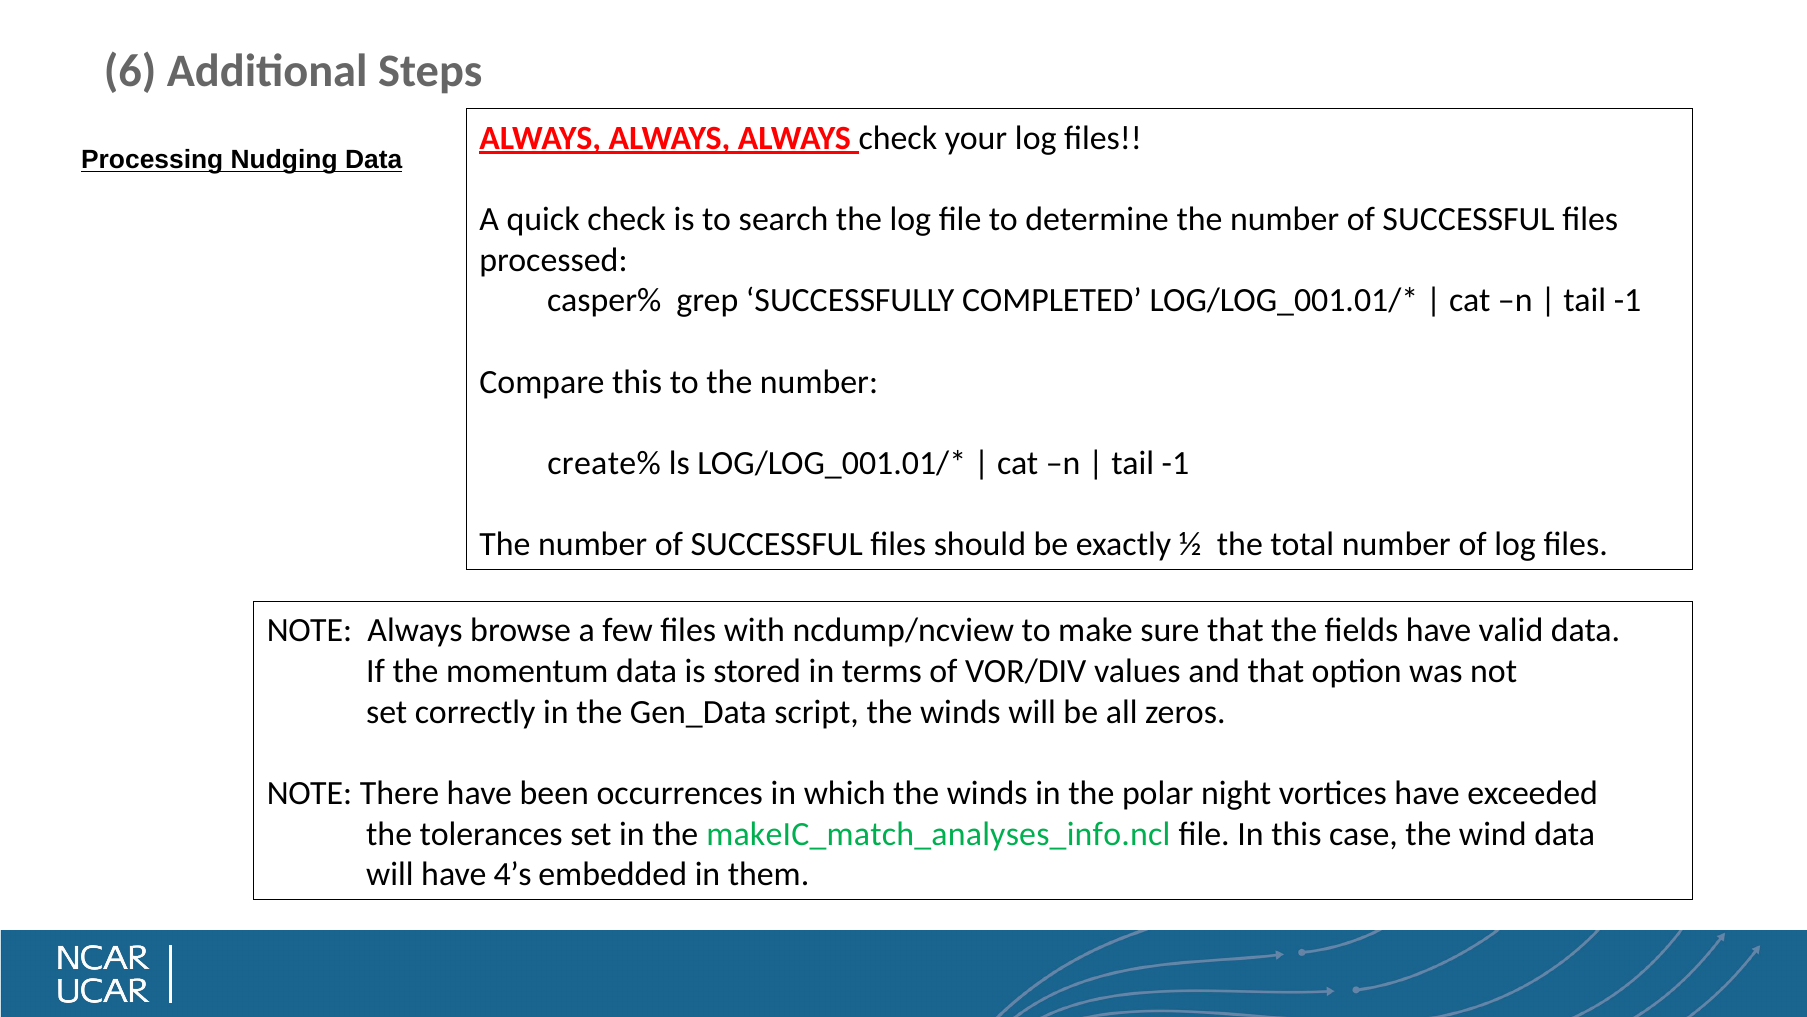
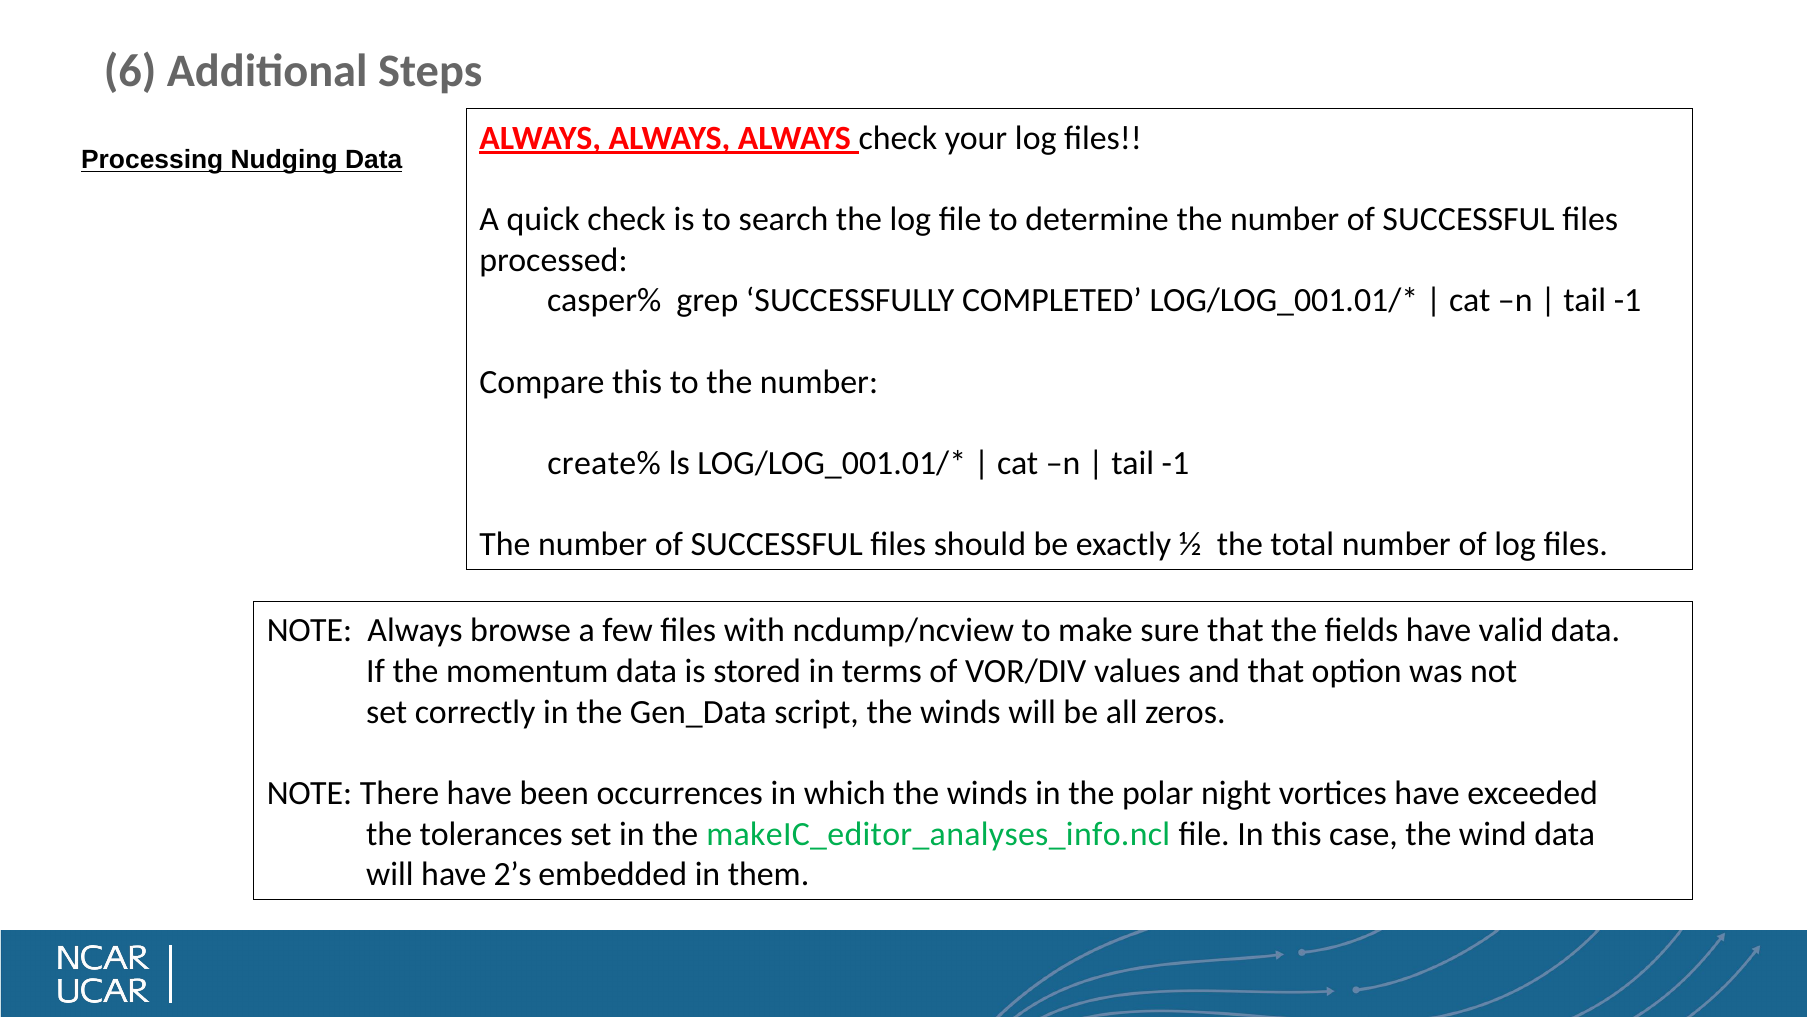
makeIC_match_analyses_info.ncl: makeIC_match_analyses_info.ncl -> makeIC_editor_analyses_info.ncl
4’s: 4’s -> 2’s
